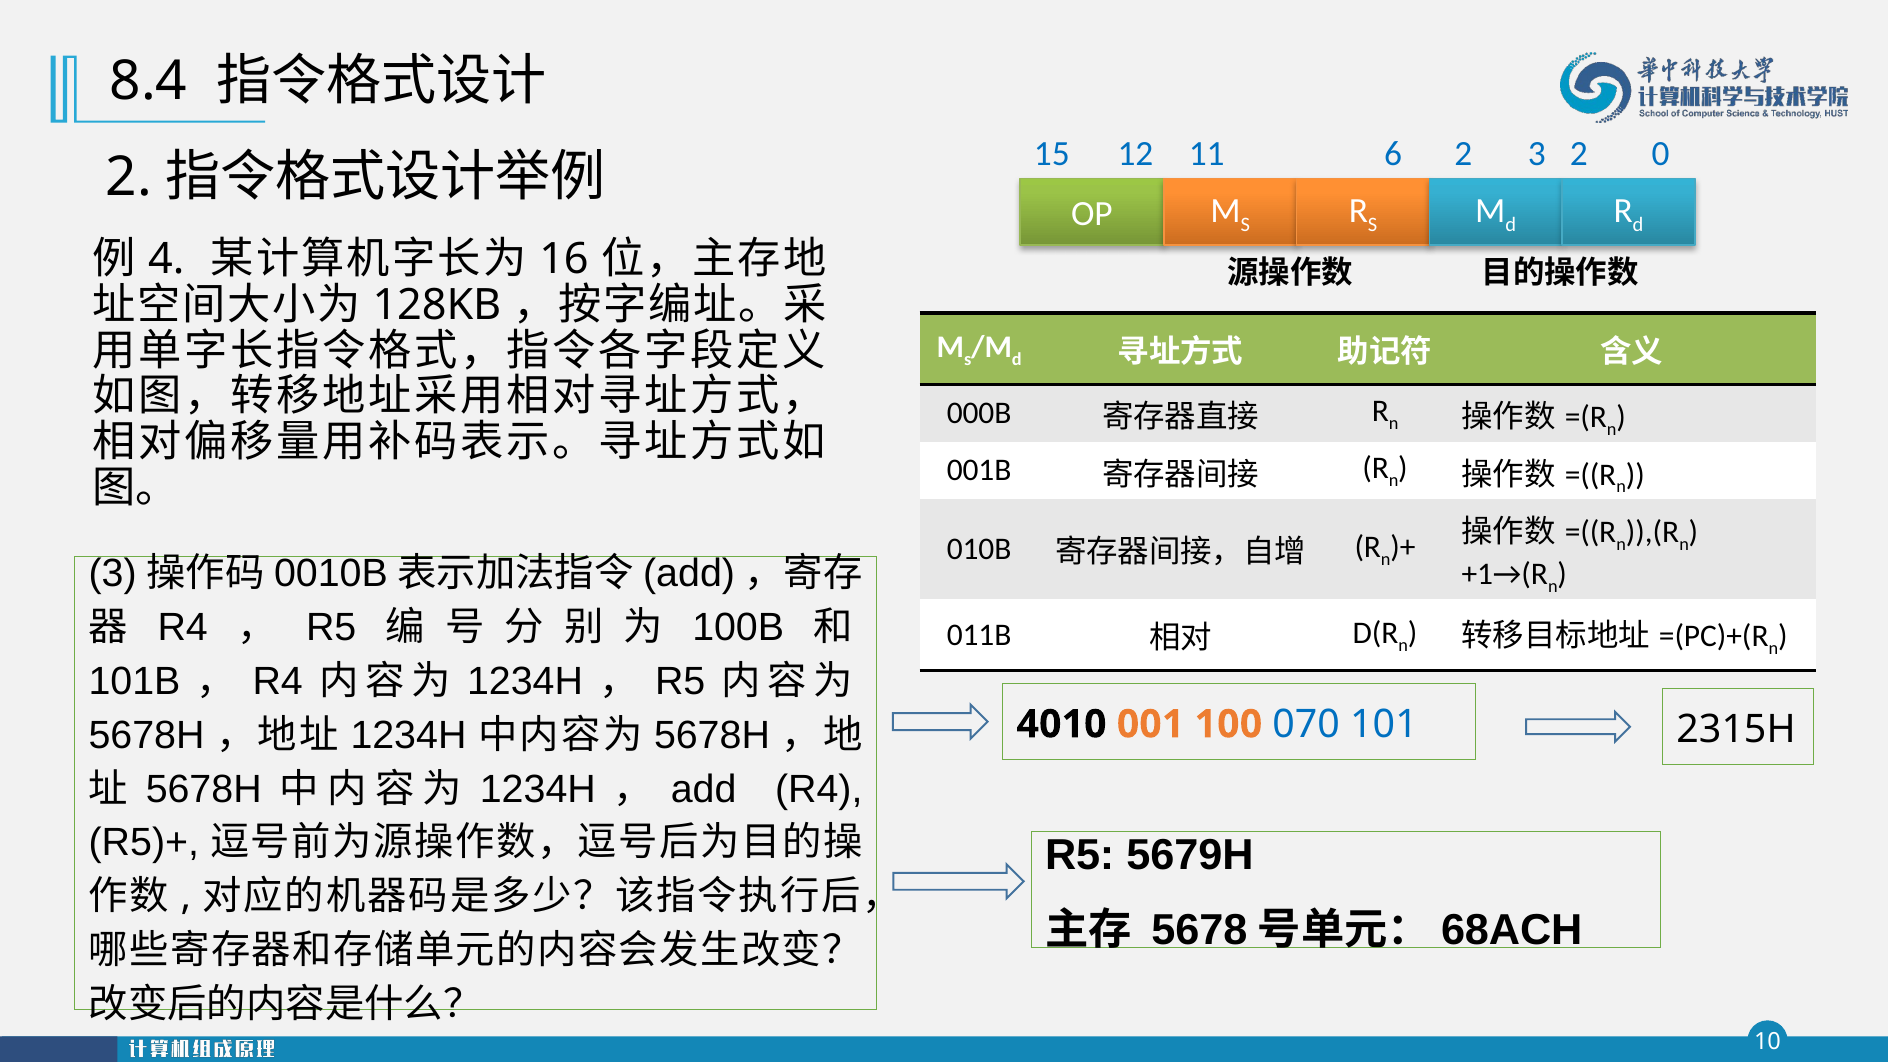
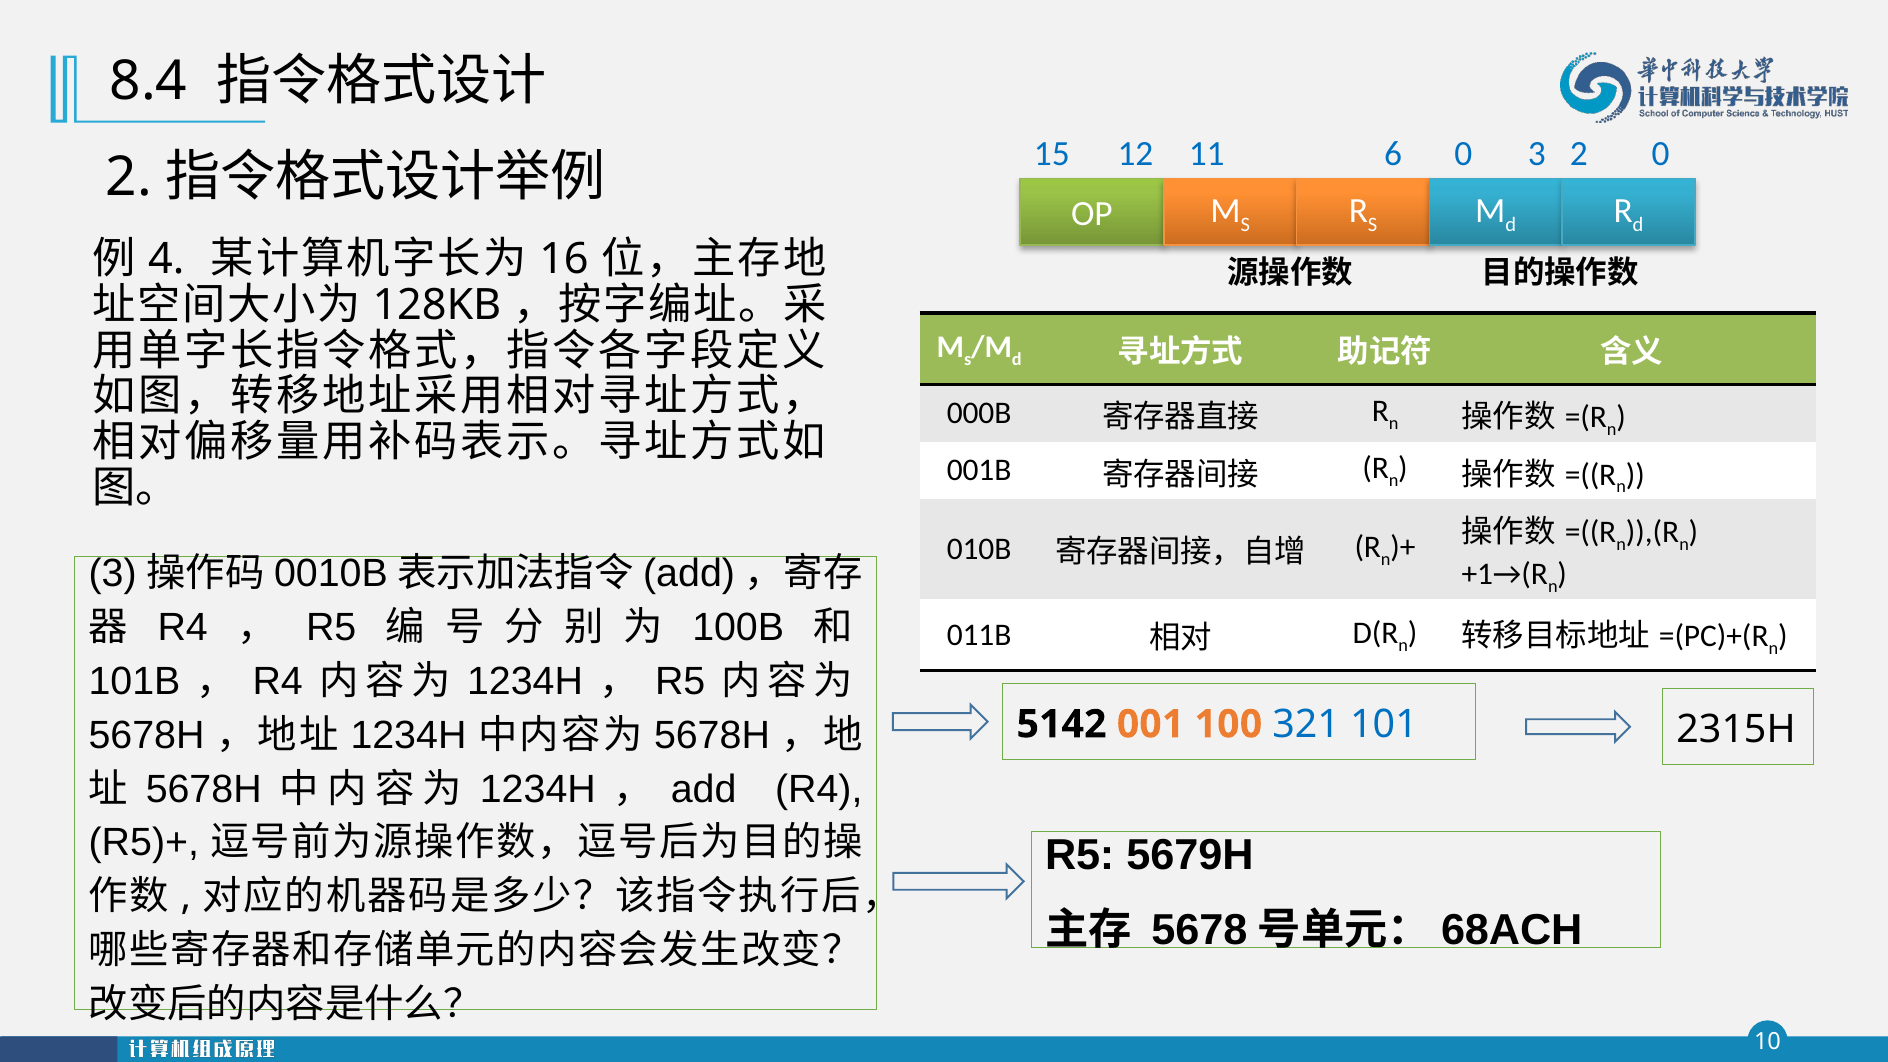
6 2: 2 -> 0
4010: 4010 -> 5142
070: 070 -> 321
